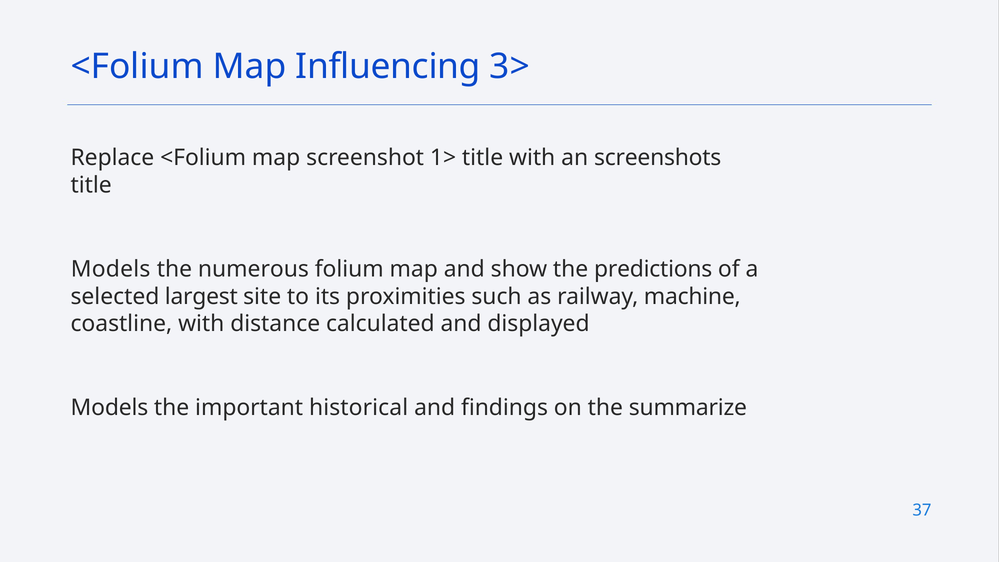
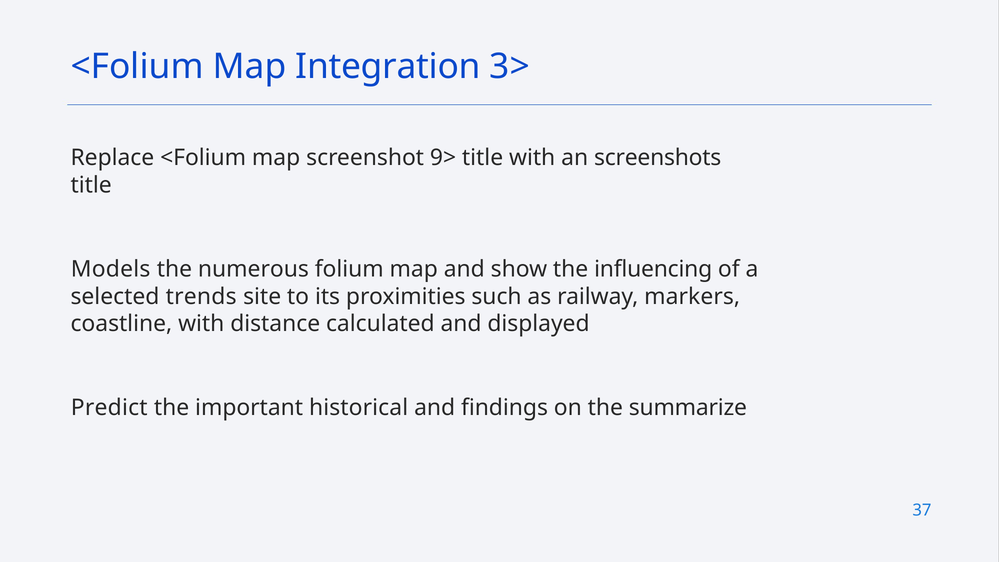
Influencing: Influencing -> Integration
1>: 1> -> 9>
predictions: predictions -> influencing
largest: largest -> trends
machine: machine -> markers
Models at (109, 408): Models -> Predict
